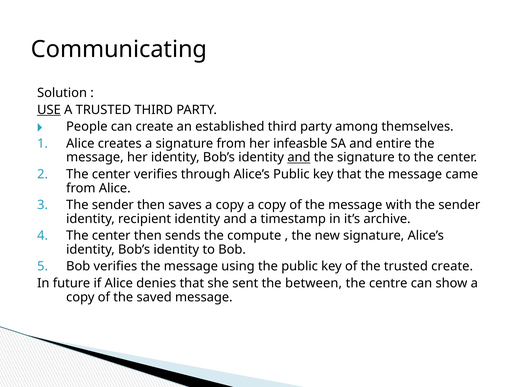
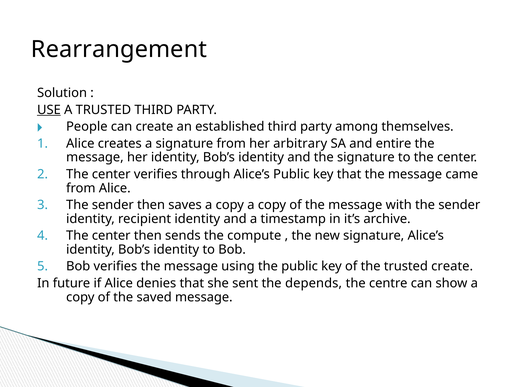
Communicating: Communicating -> Rearrangement
infeasble: infeasble -> arbitrary
and at (299, 157) underline: present -> none
between: between -> depends
